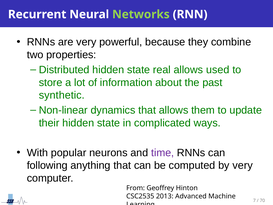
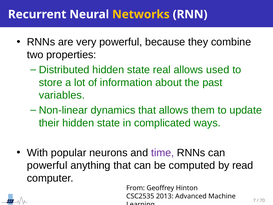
Networks colour: light green -> yellow
synthetic: synthetic -> variables
following at (47, 165): following -> powerful
by very: very -> read
